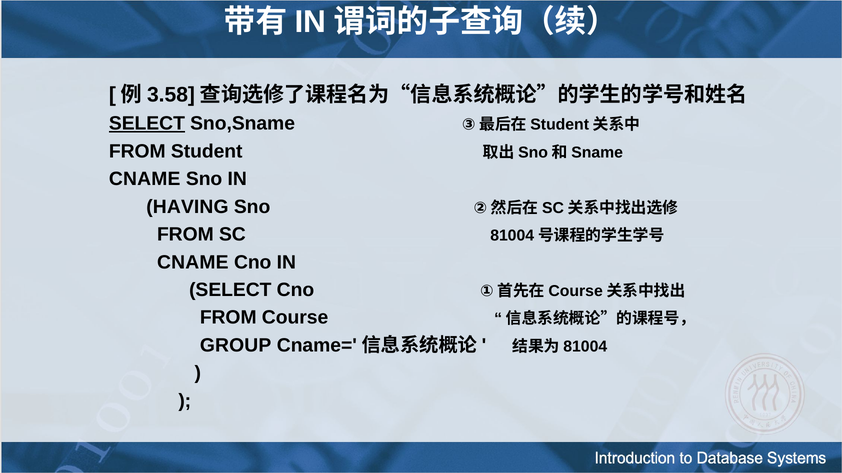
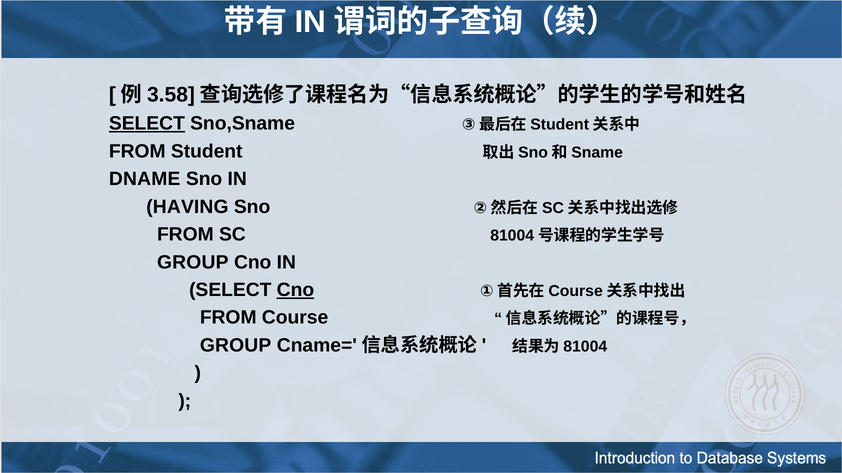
CNAME at (145, 179): CNAME -> DNAME
CNAME at (193, 263): CNAME -> GROUP
Cno at (295, 290) underline: none -> present
